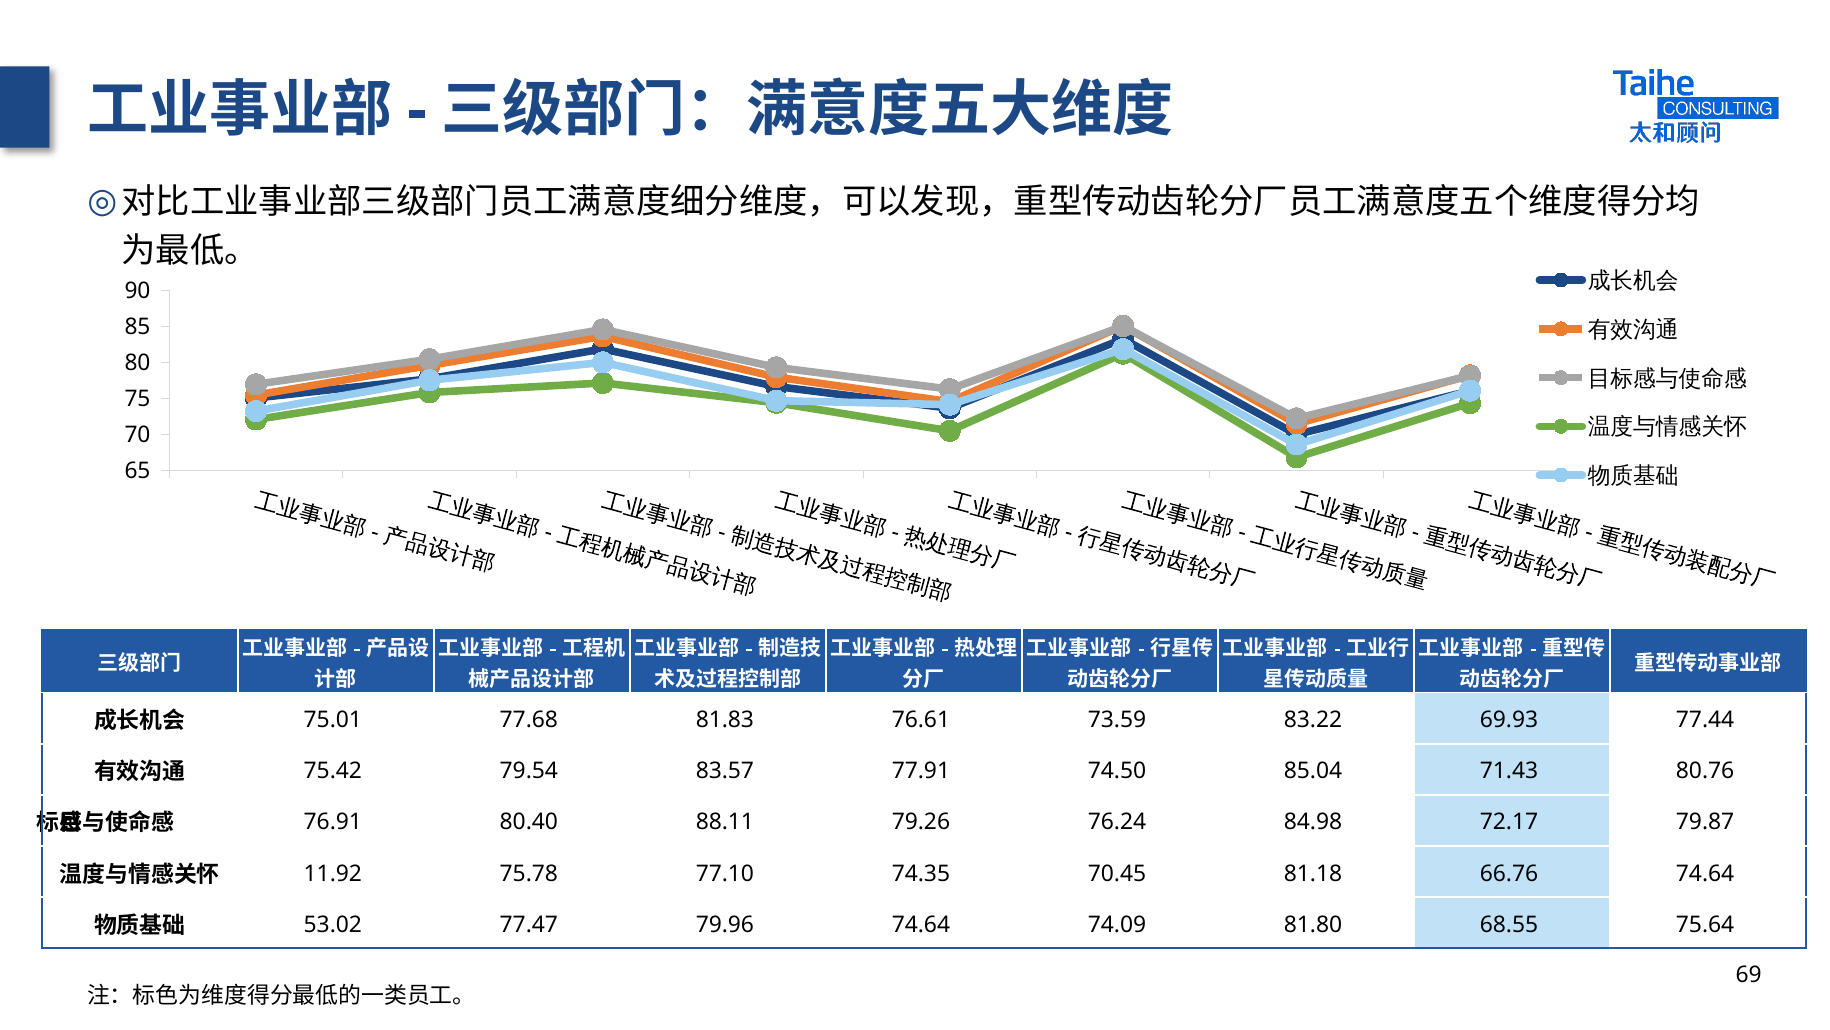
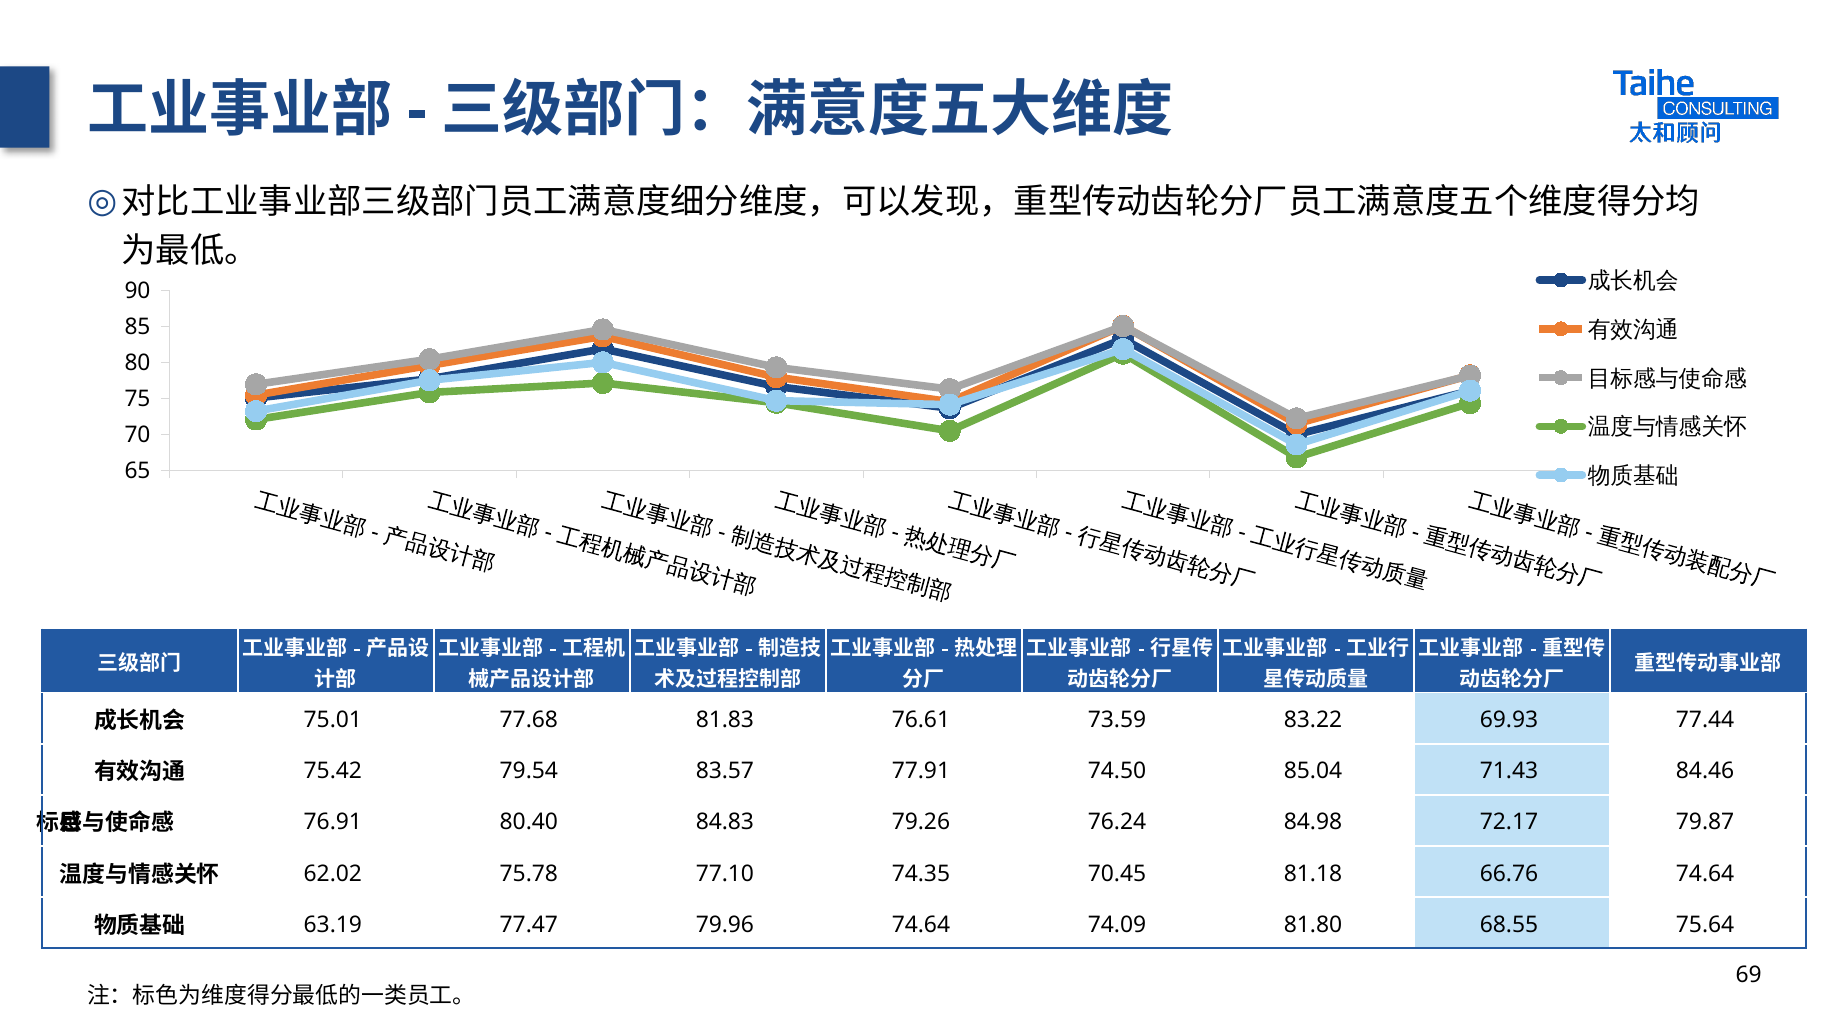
80.76: 80.76 -> 84.46
88.11: 88.11 -> 84.83
11.92: 11.92 -> 62.02
53.02: 53.02 -> 63.19
